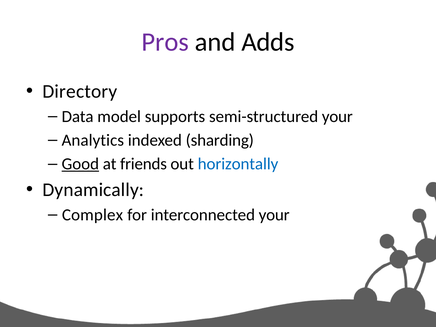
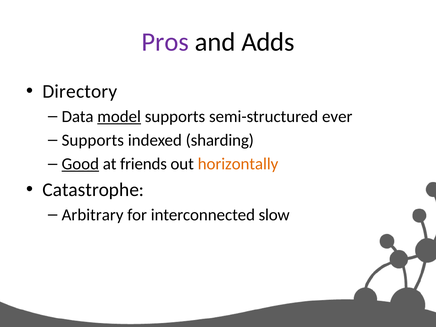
model underline: none -> present
semi-structured your: your -> ever
Analytics at (93, 140): Analytics -> Supports
horizontally colour: blue -> orange
Dynamically: Dynamically -> Catastrophe
Complex: Complex -> Arbitrary
interconnected your: your -> slow
